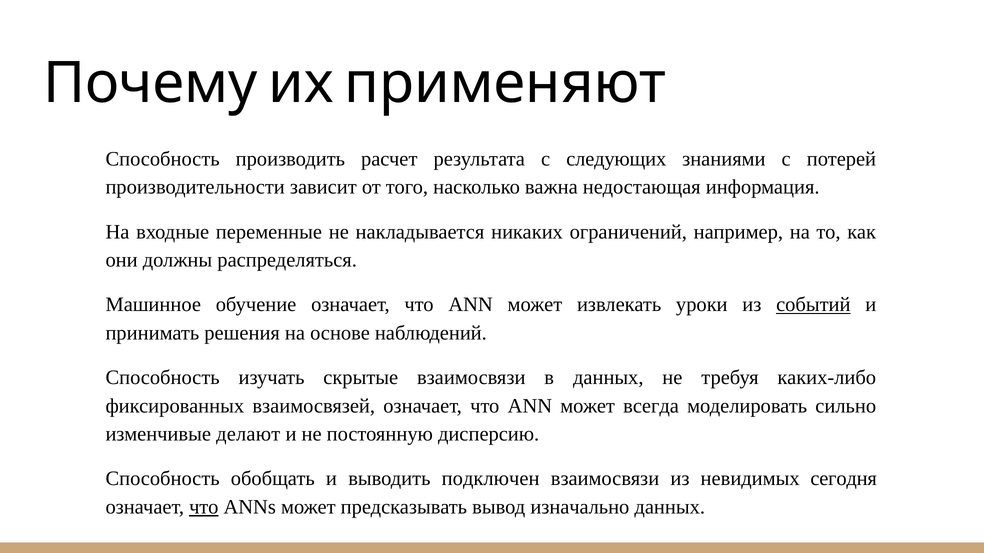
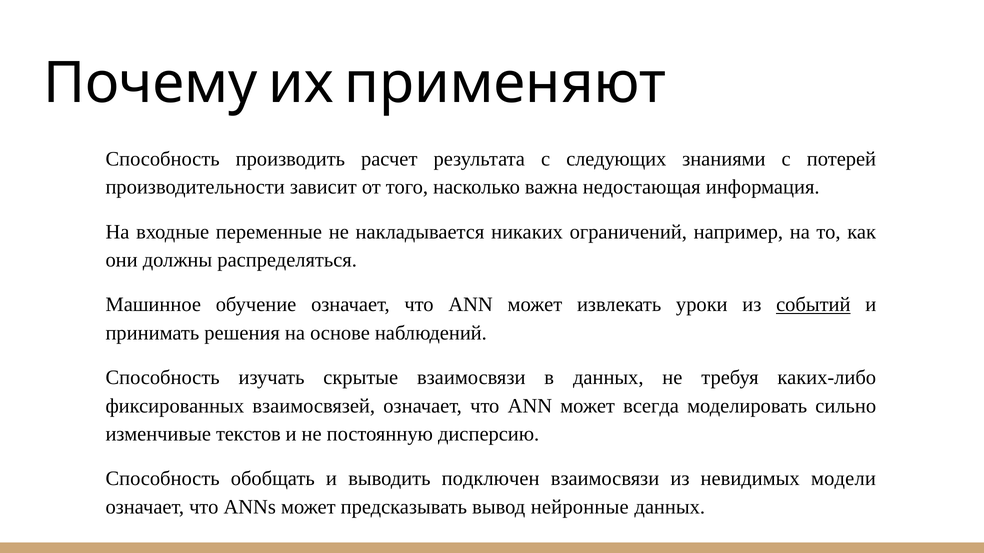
делают: делают -> текстов
сегодня: сегодня -> модели
что at (204, 507) underline: present -> none
изначально: изначально -> нейронные
